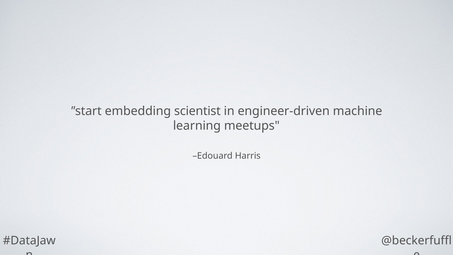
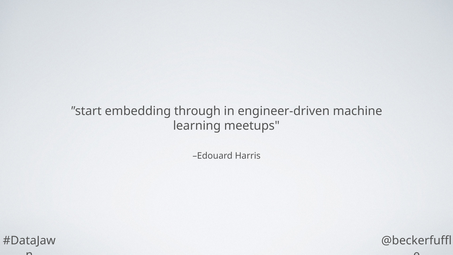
scientist: scientist -> through
